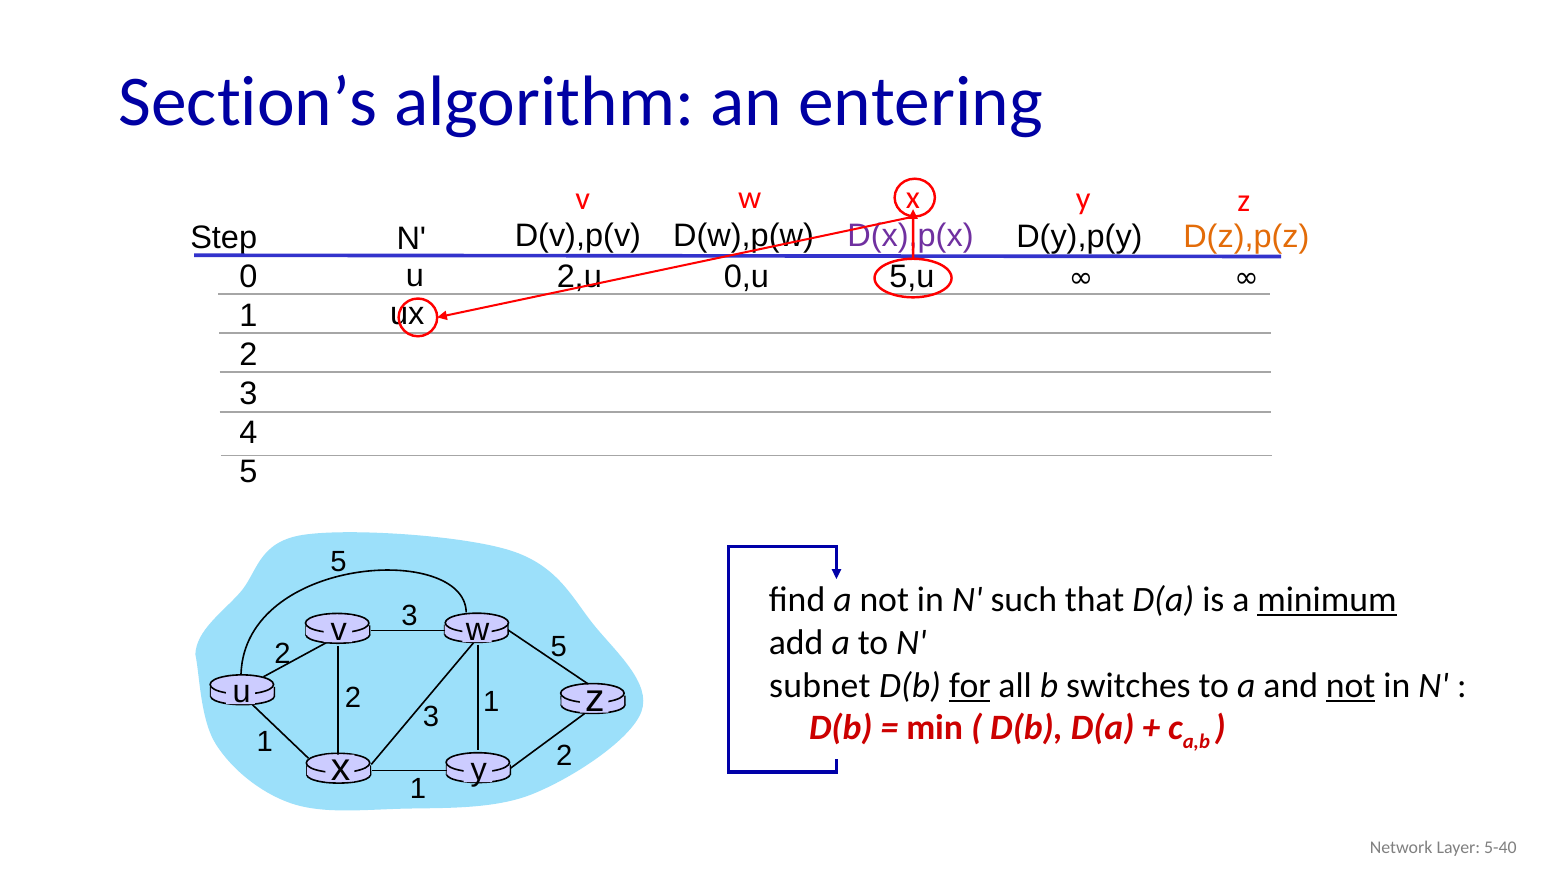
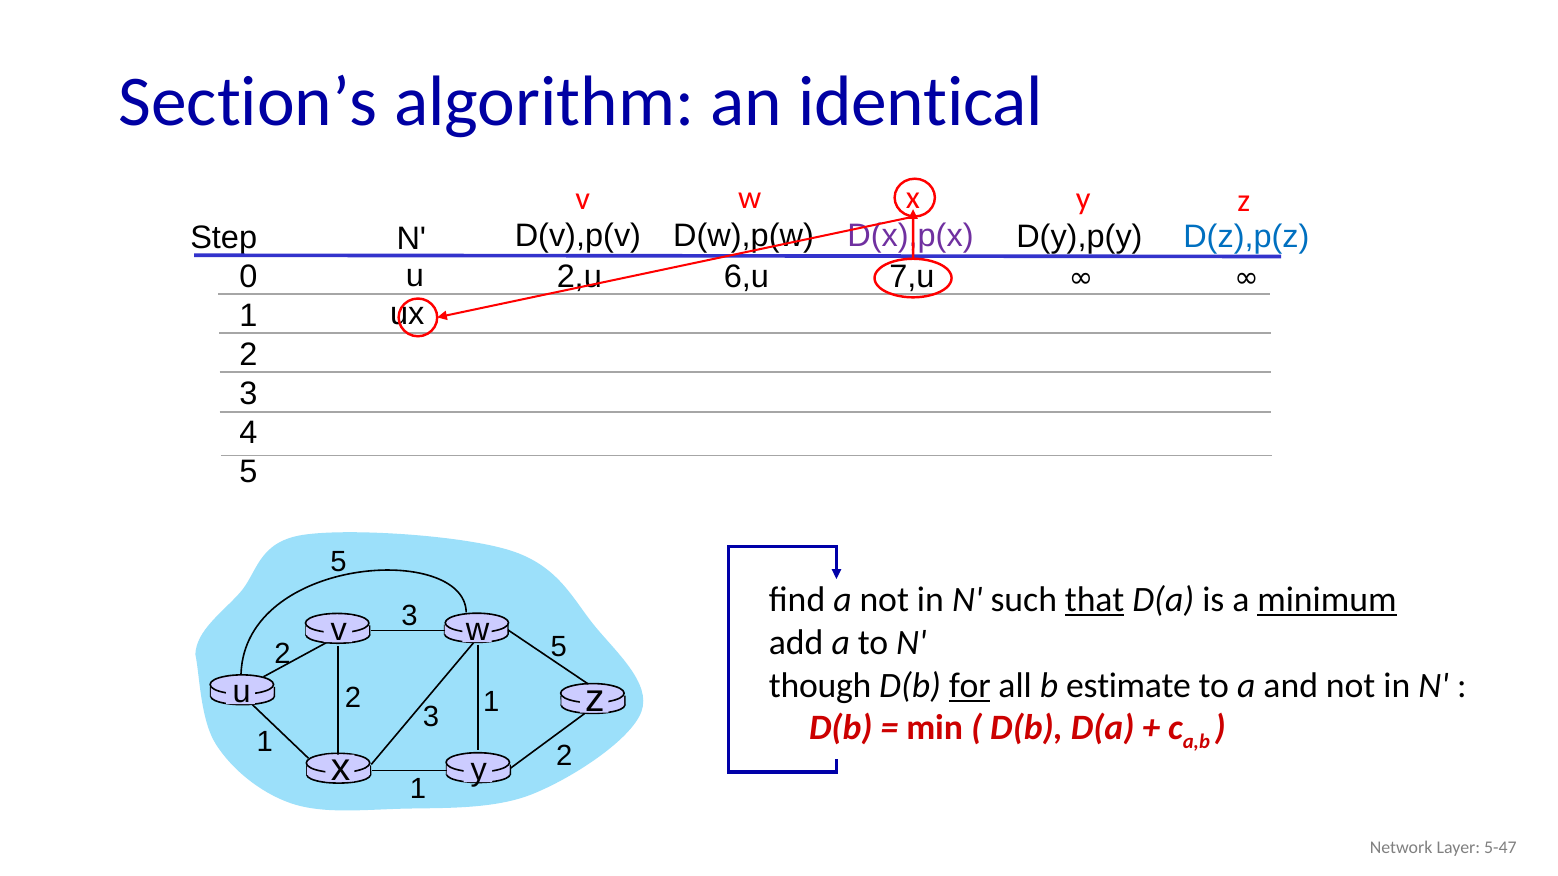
entering: entering -> identical
D(z),p(z colour: orange -> blue
0,u: 0,u -> 6,u
5,u: 5,u -> 7,u
that underline: none -> present
subnet: subnet -> though
switches: switches -> estimate
not at (1351, 686) underline: present -> none
5-40: 5-40 -> 5-47
